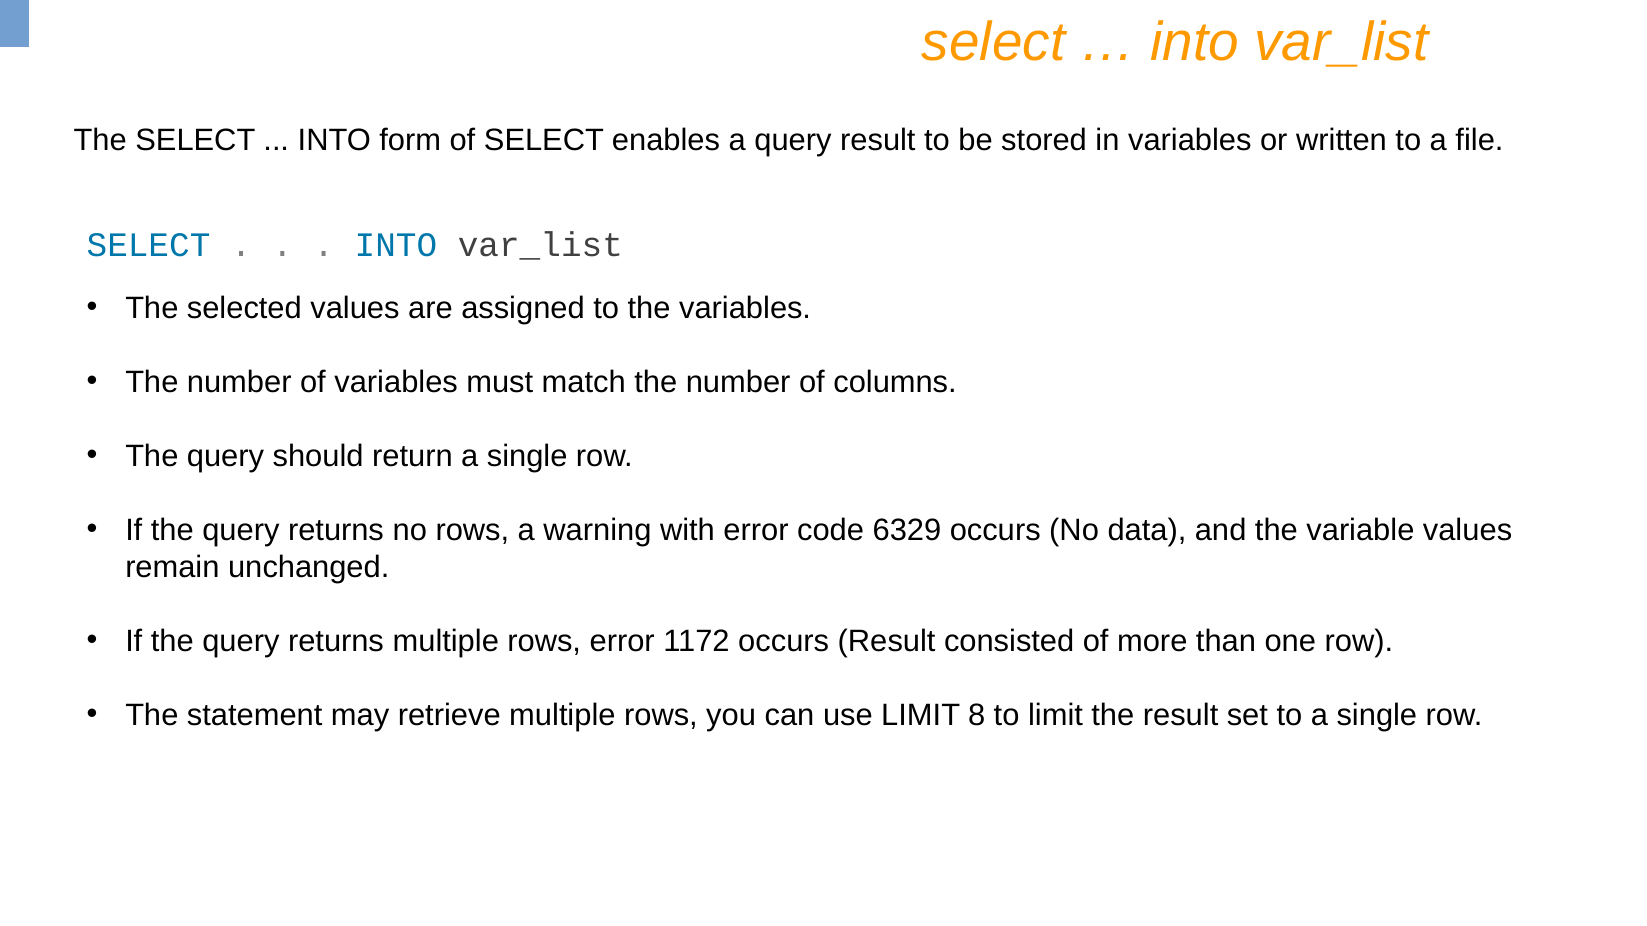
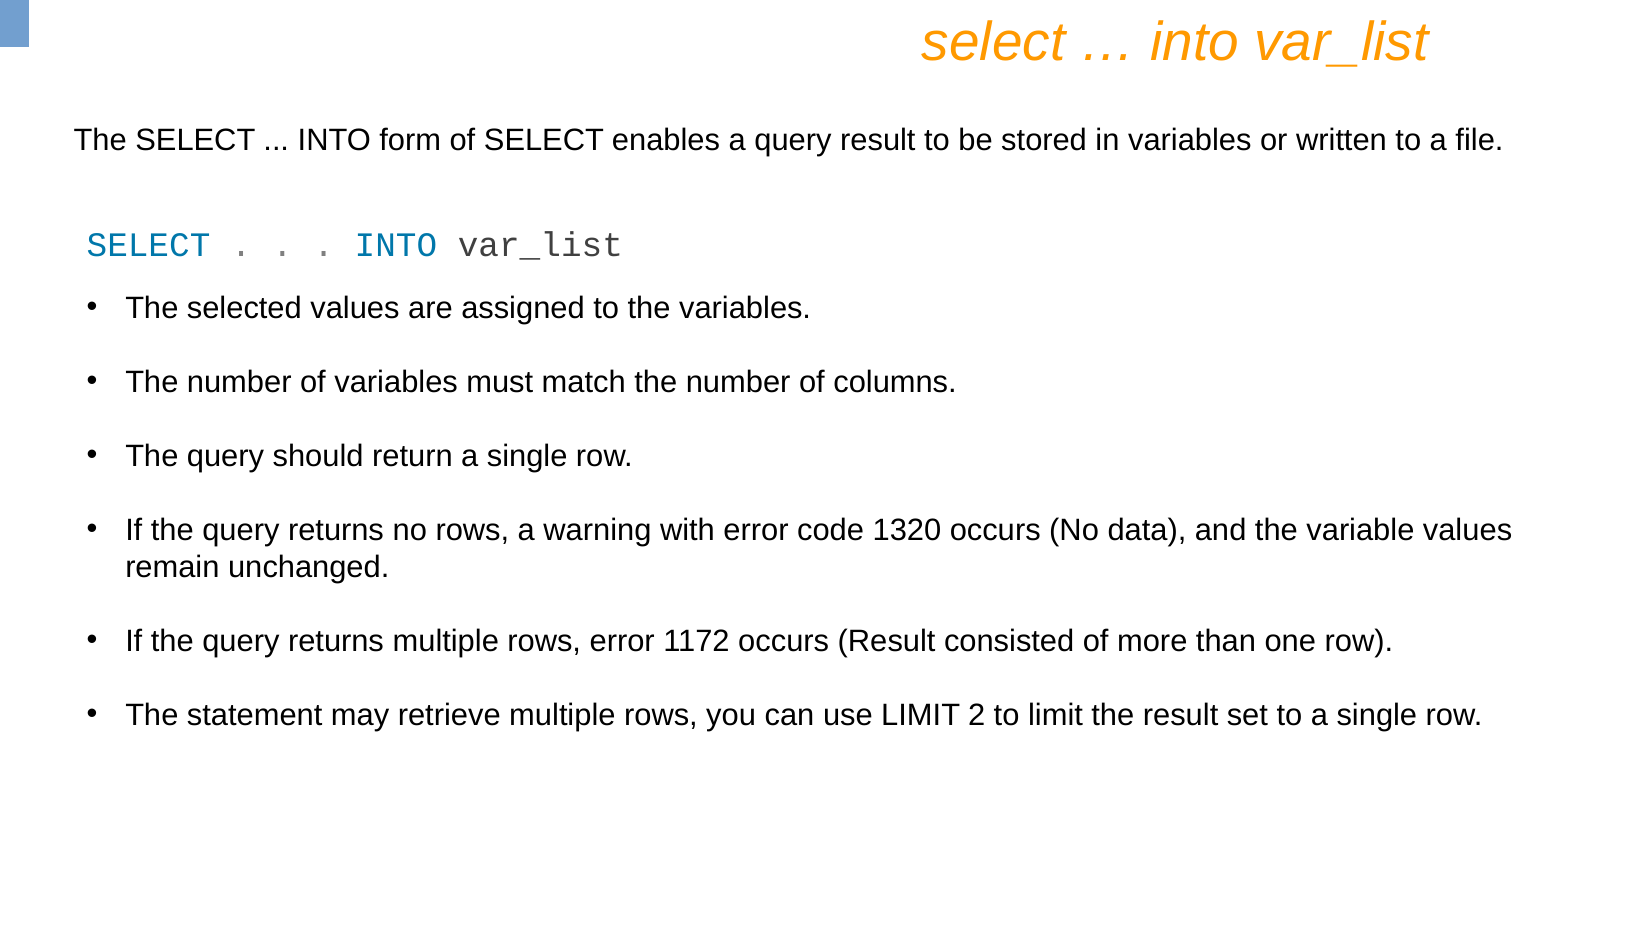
6329: 6329 -> 1320
8: 8 -> 2
